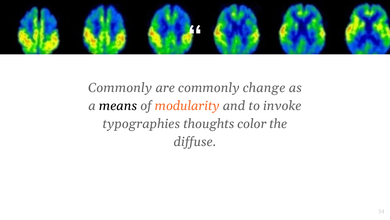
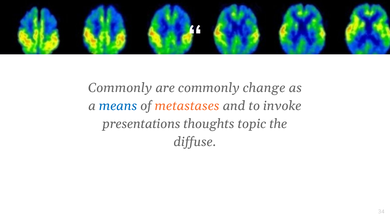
means colour: black -> blue
modularity: modularity -> metastases
typographies: typographies -> presentations
color: color -> topic
